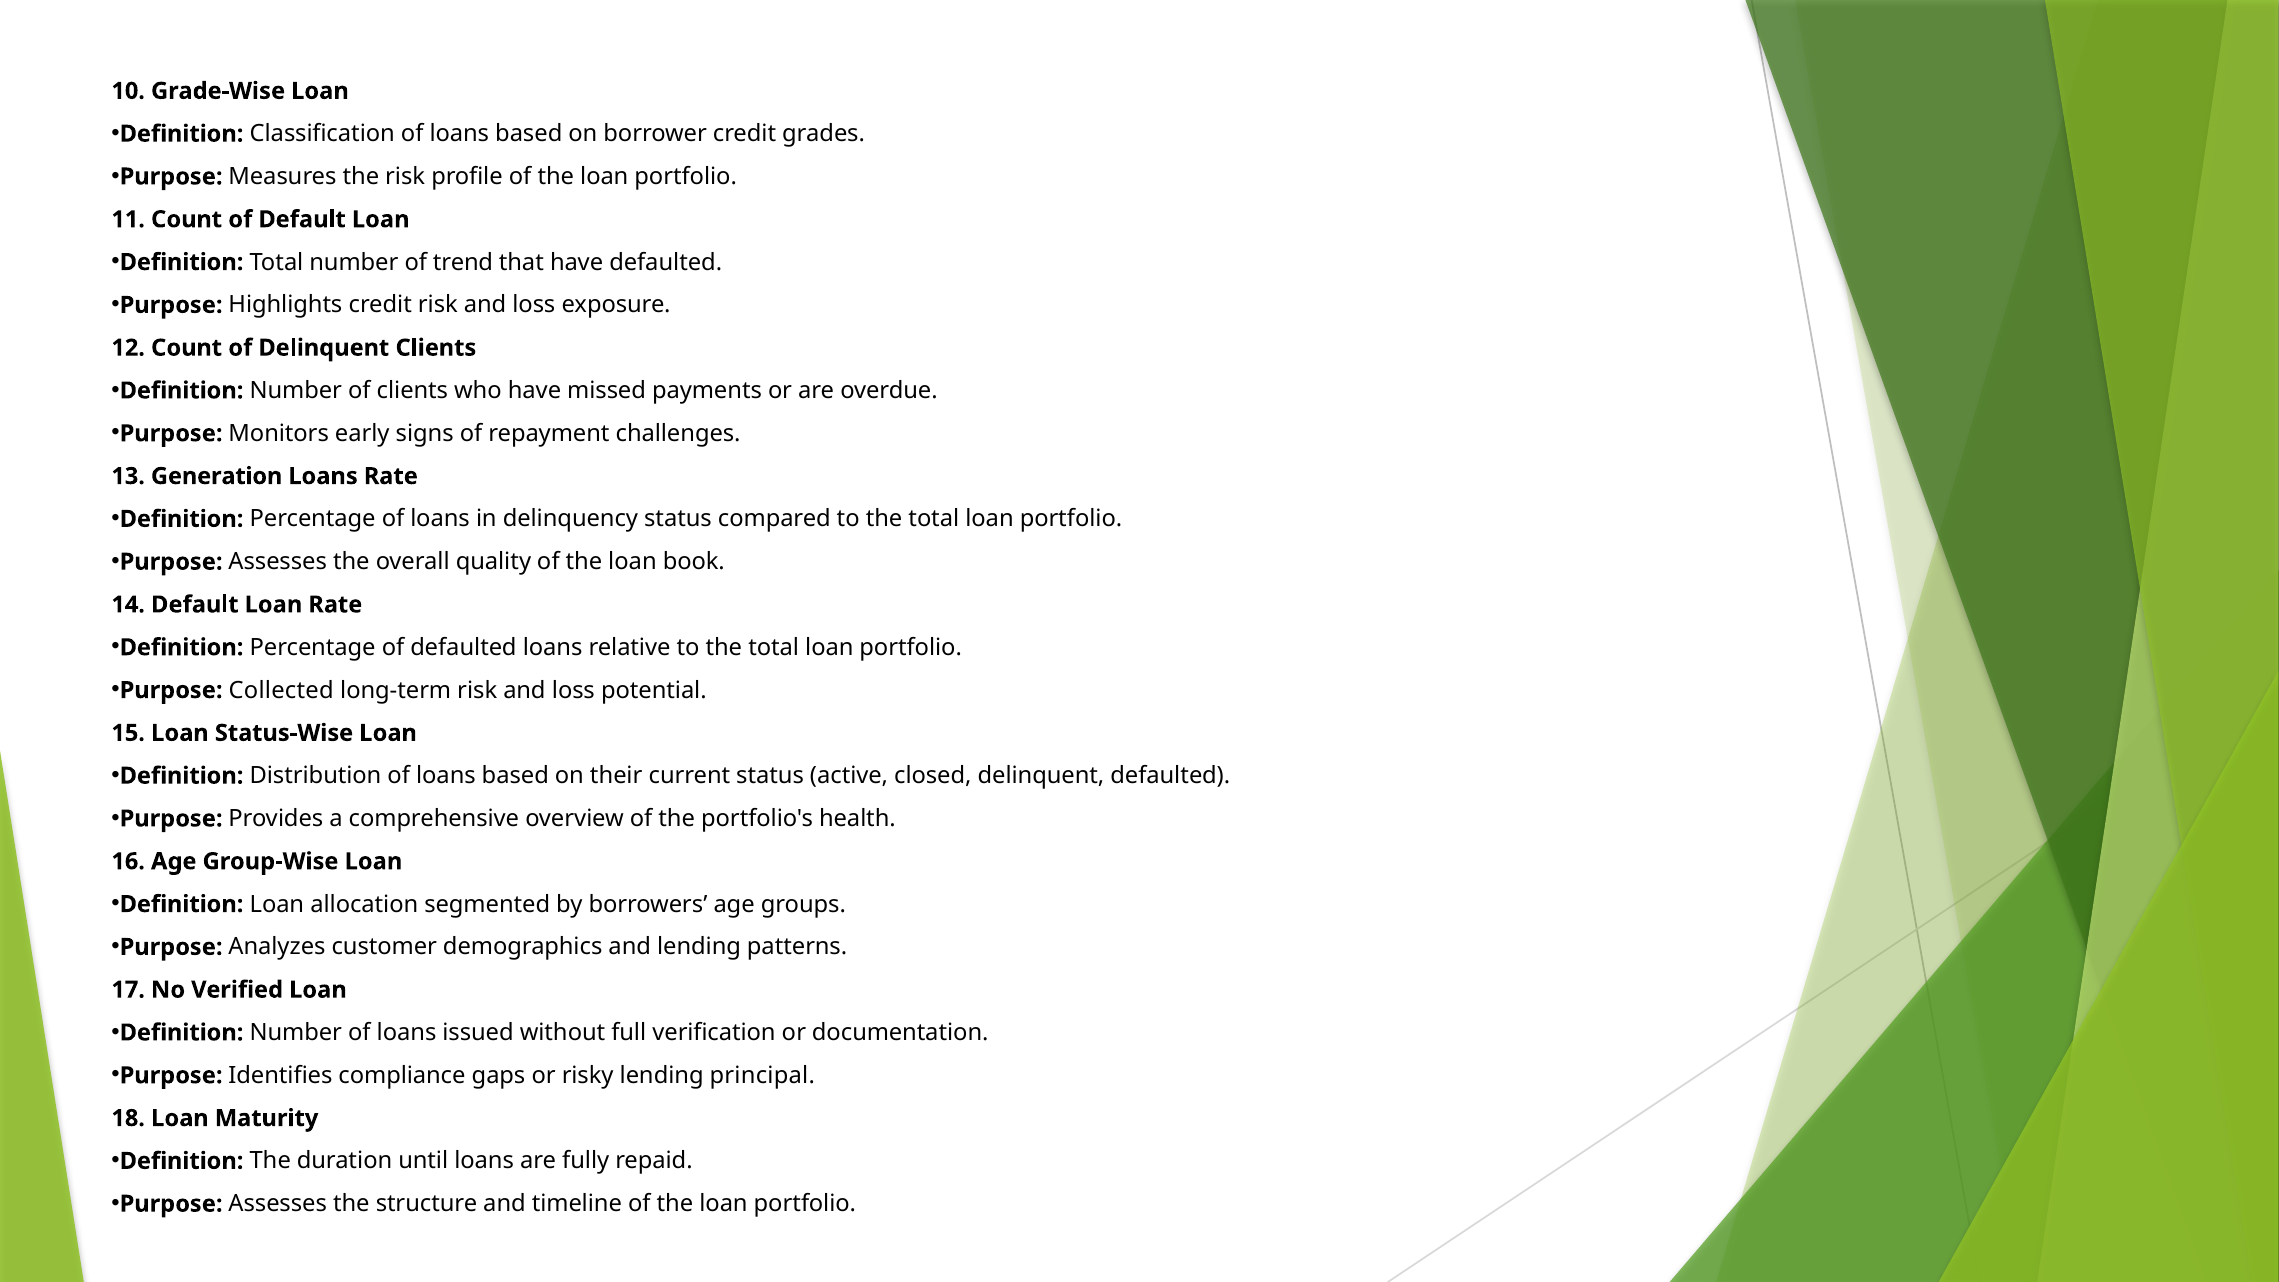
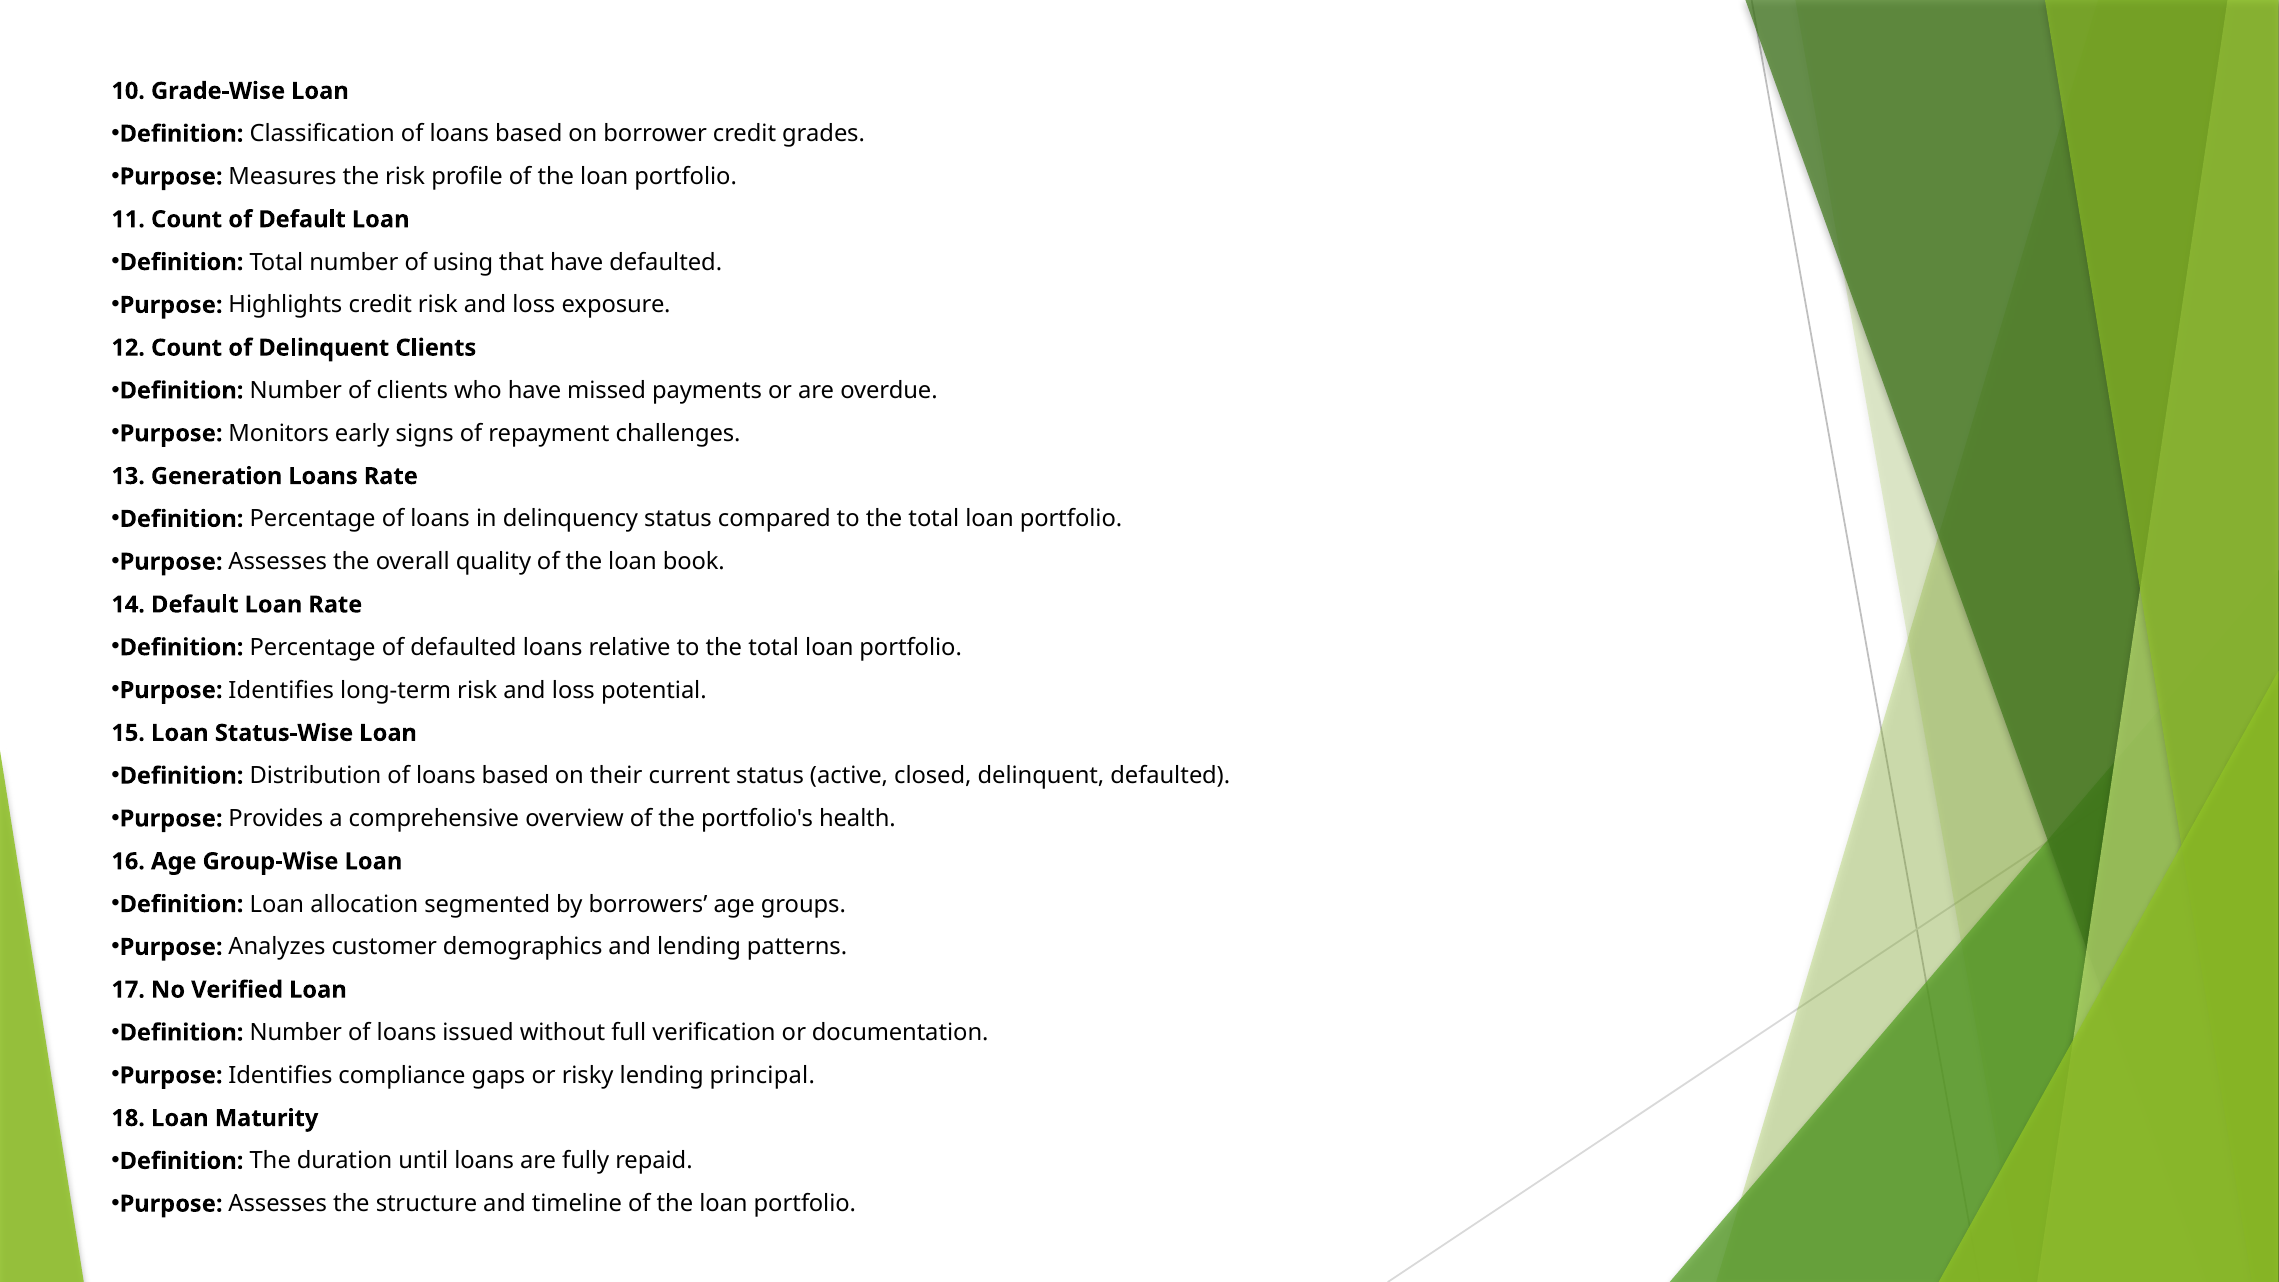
trend: trend -> using
Collected at (281, 690): Collected -> Identifies
